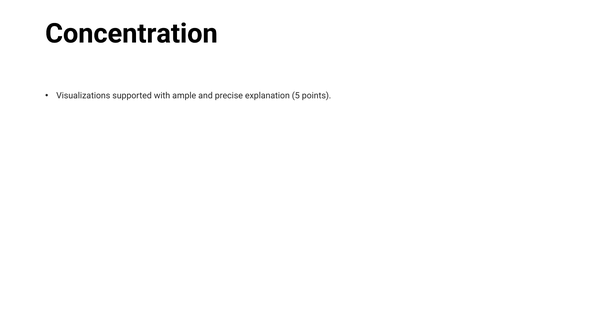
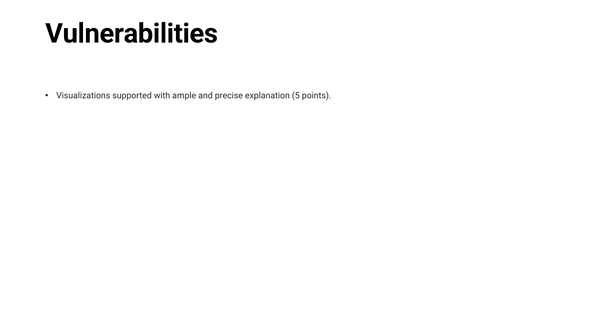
Concentration: Concentration -> Vulnerabilities
